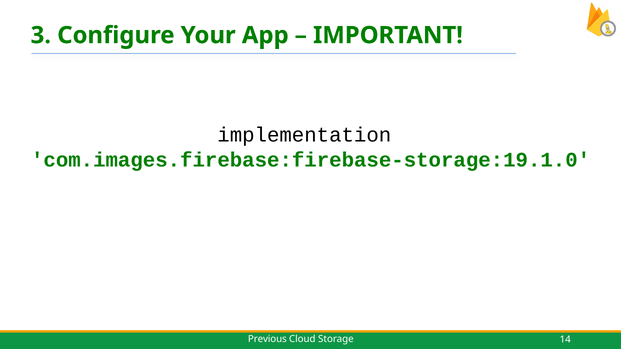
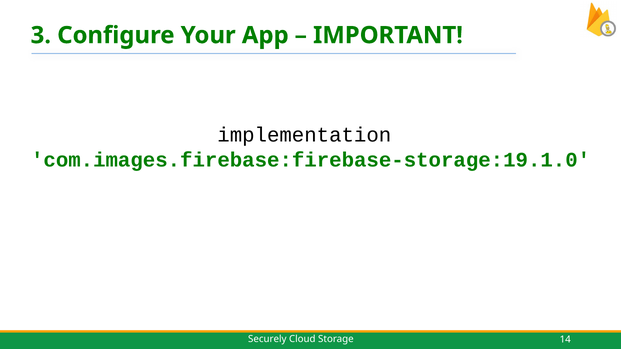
Previous: Previous -> Securely
